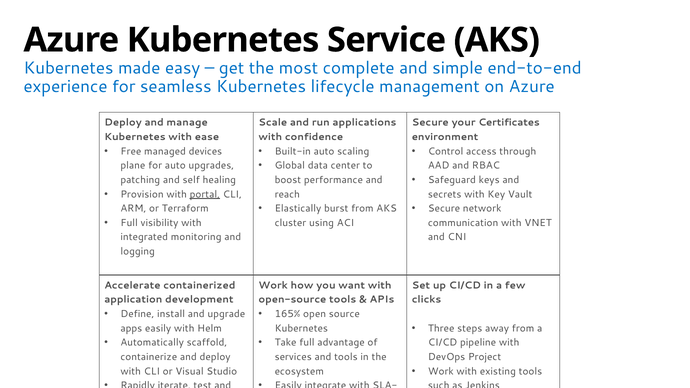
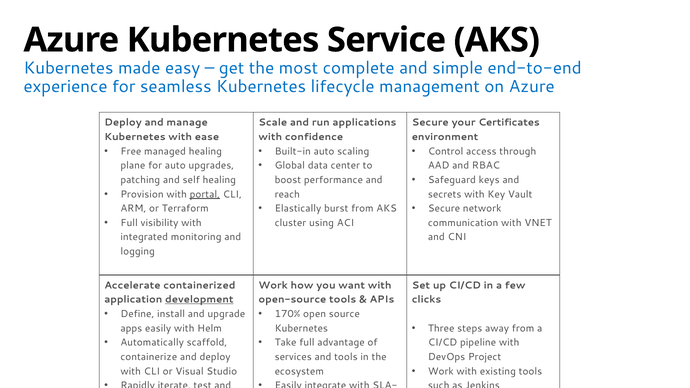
managed devices: devices -> healing
development underline: none -> present
165%: 165% -> 170%
